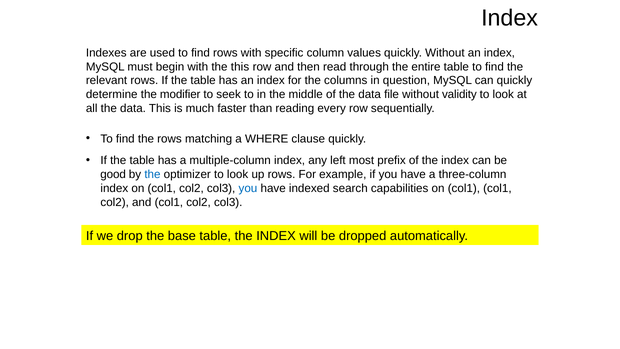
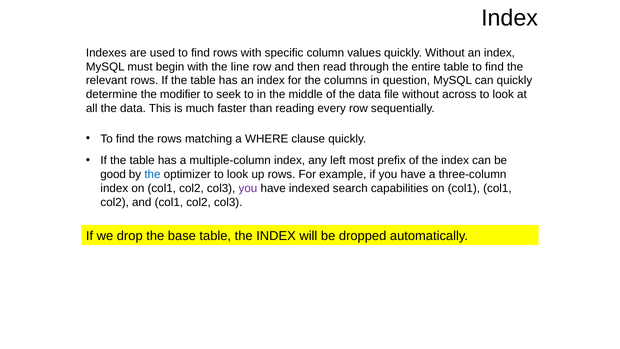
the this: this -> line
validity: validity -> across
you at (248, 188) colour: blue -> purple
